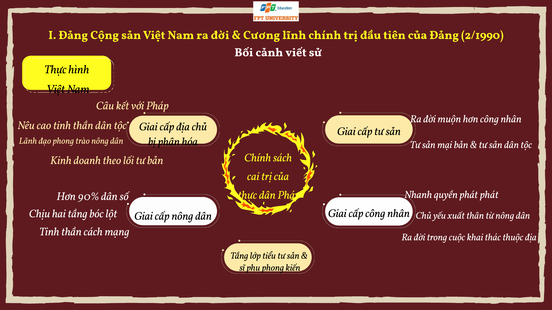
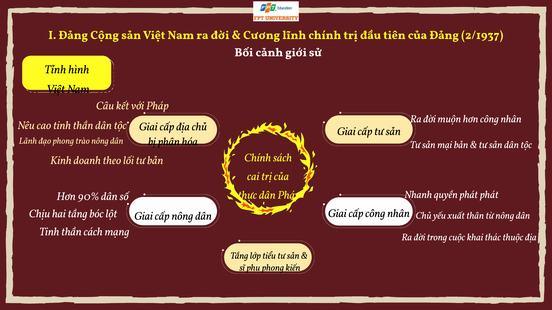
2/1990: 2/1990 -> 2/1937
viết: viết -> giới
Thực at (55, 70): Thực -> Tỉnh
